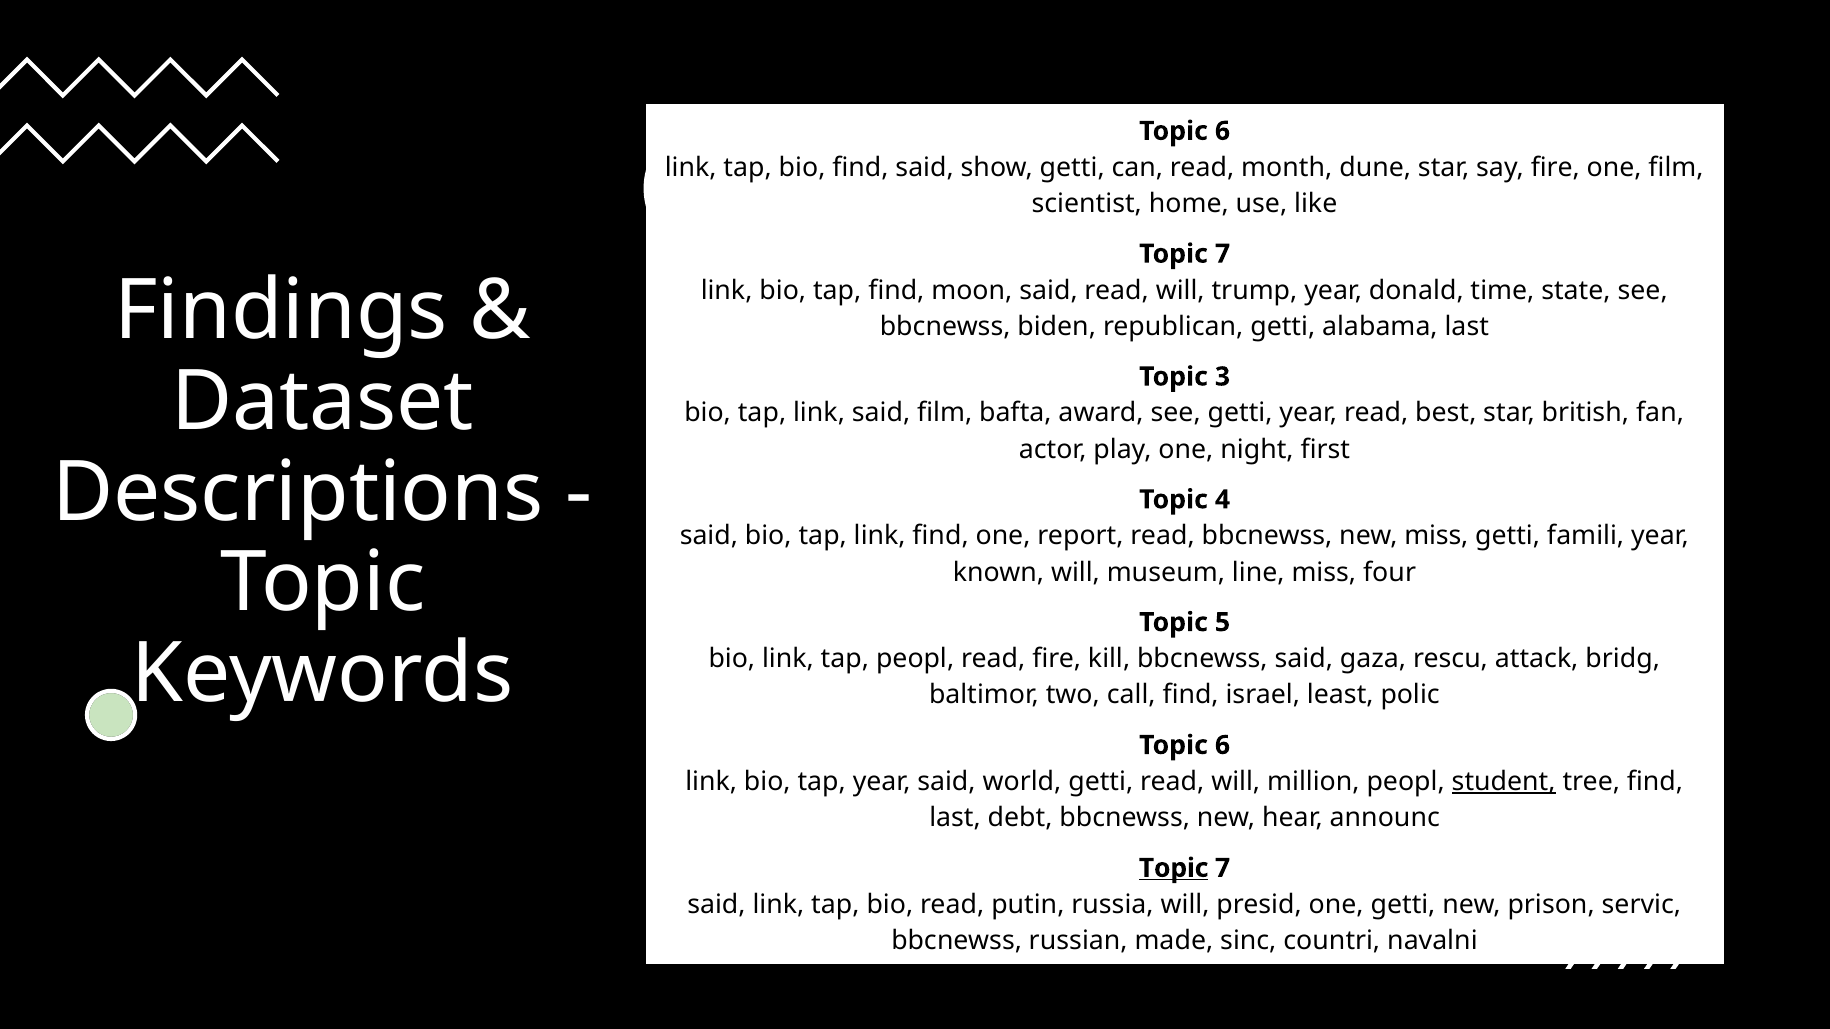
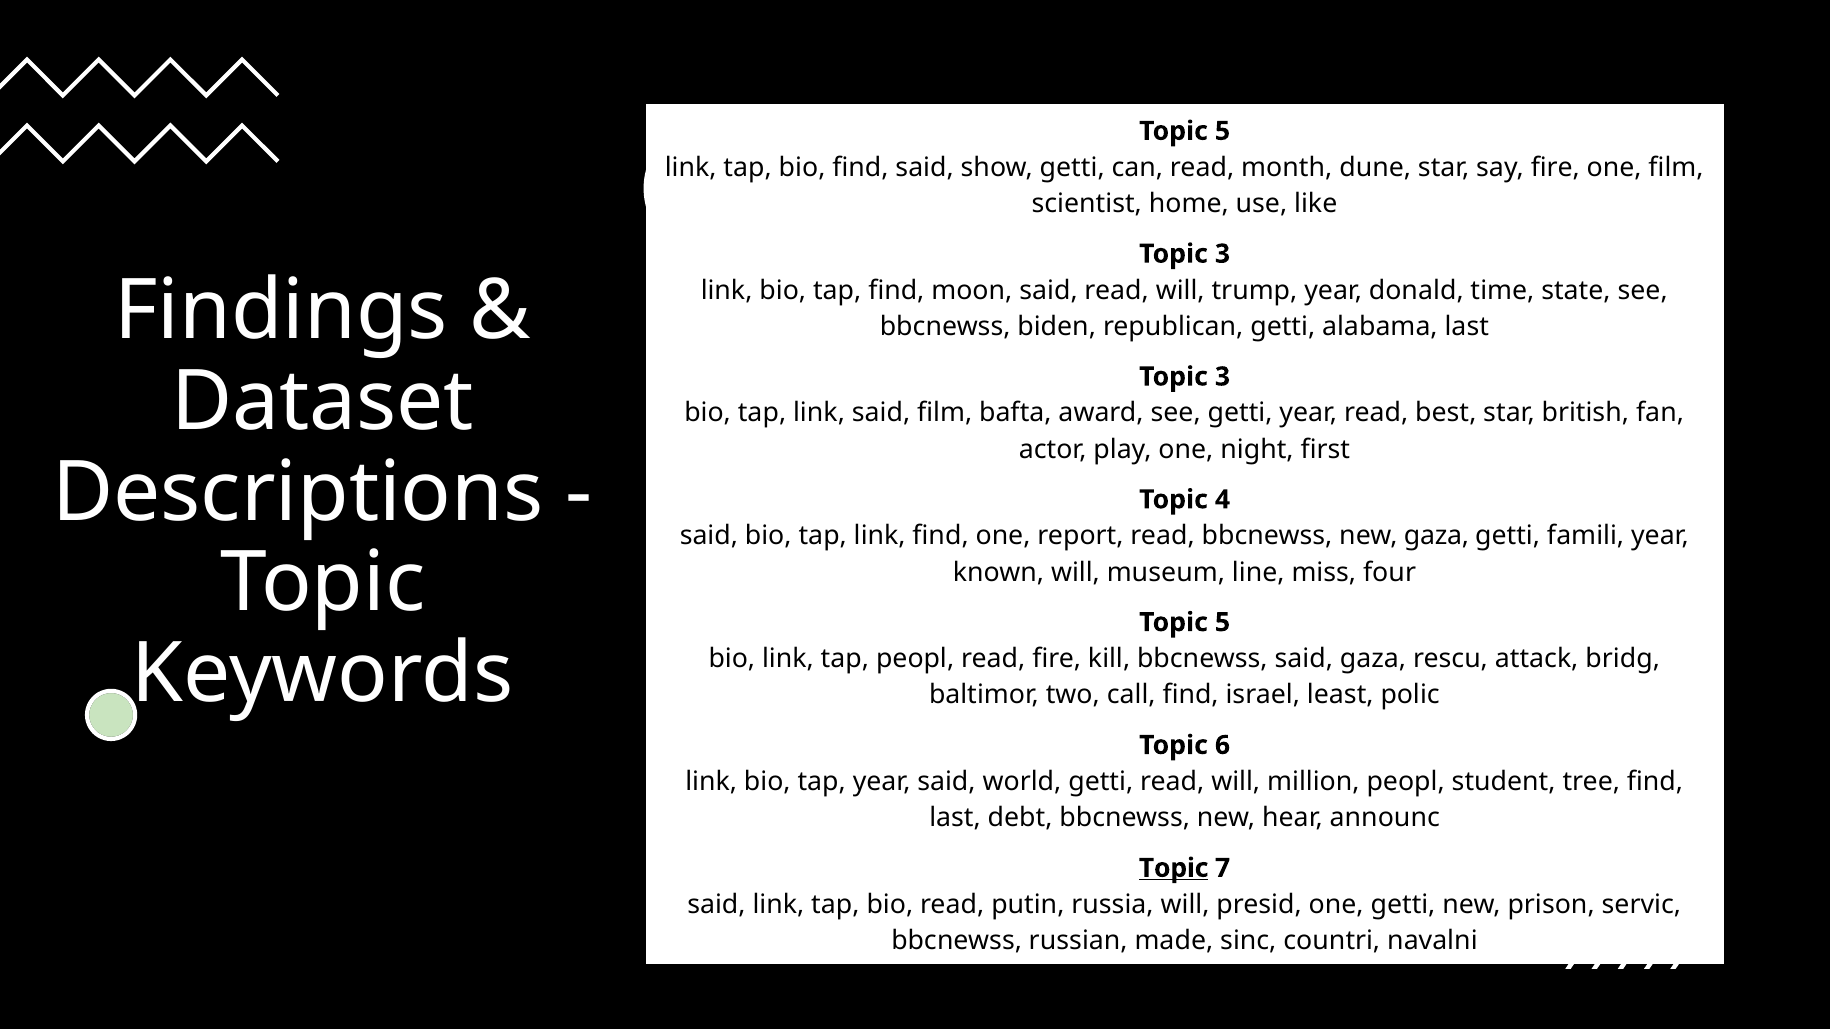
6 at (1223, 131): 6 -> 5
7 at (1223, 254): 7 -> 3
new miss: miss -> gaza
student underline: present -> none
